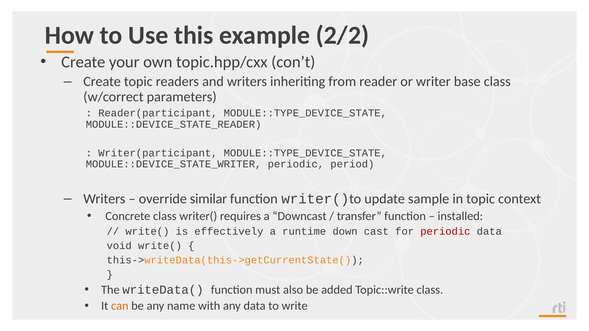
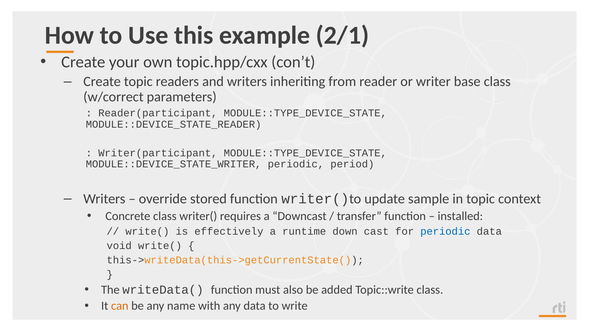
2/2: 2/2 -> 2/1
similar: similar -> stored
periodic at (445, 232) colour: red -> blue
